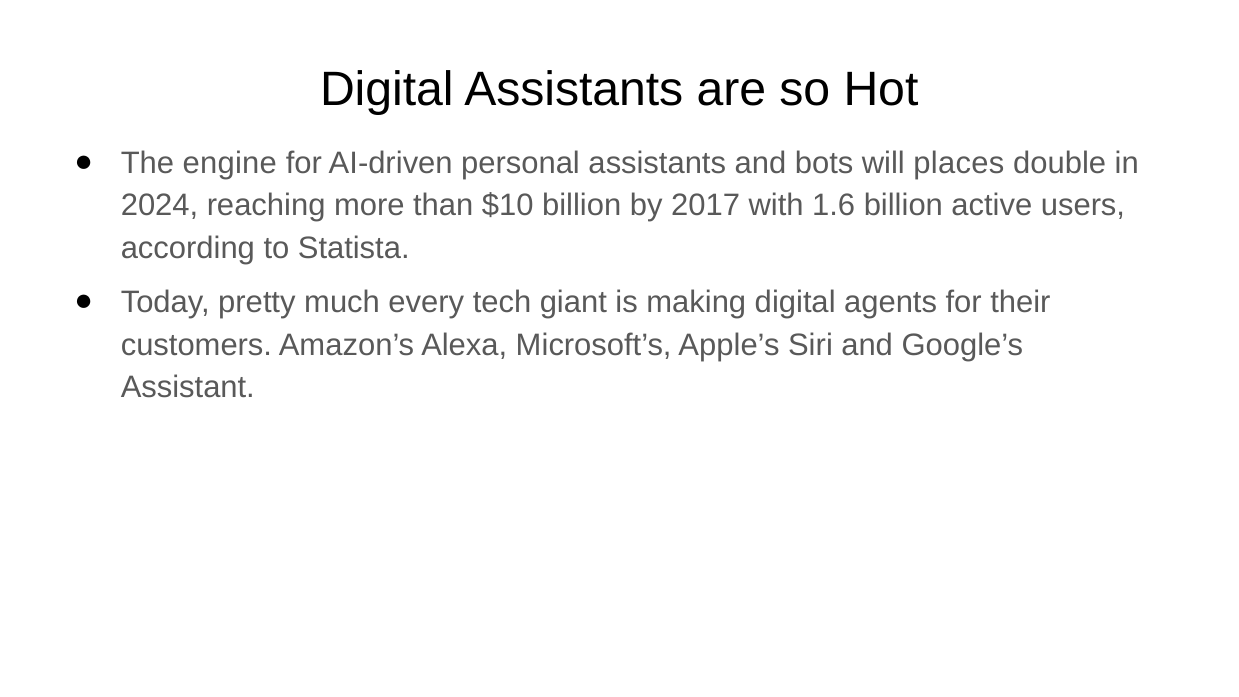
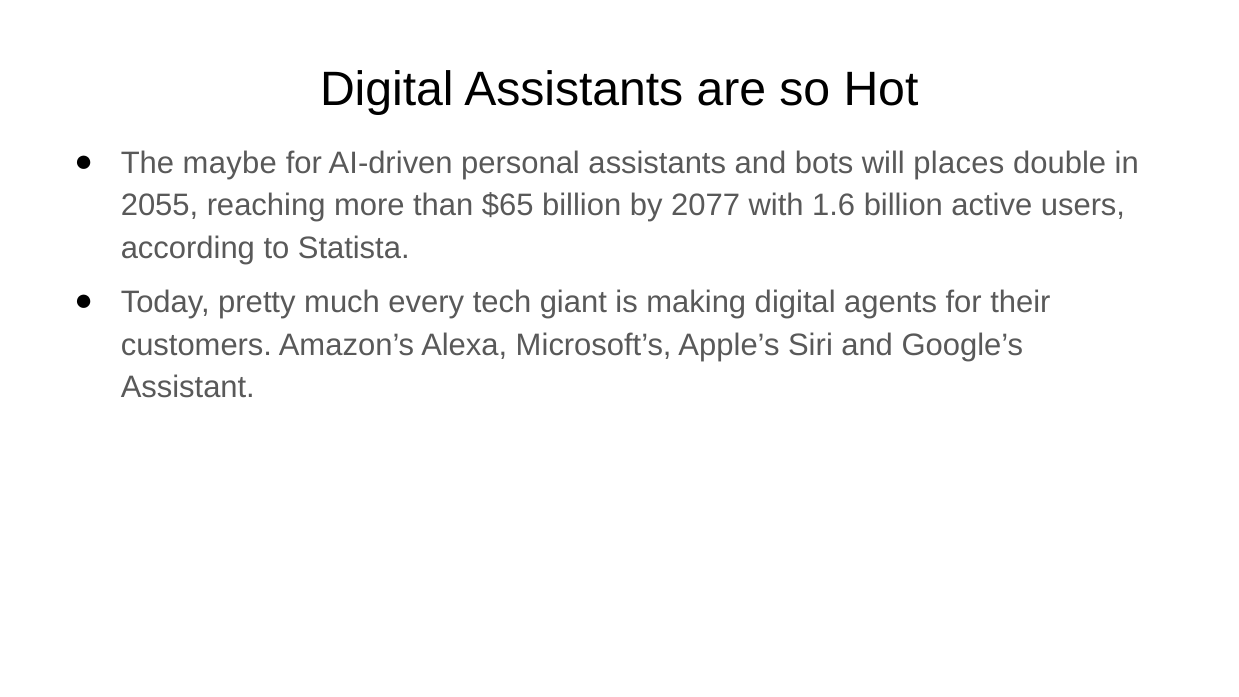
engine: engine -> maybe
2024: 2024 -> 2055
$10: $10 -> $65
2017: 2017 -> 2077
